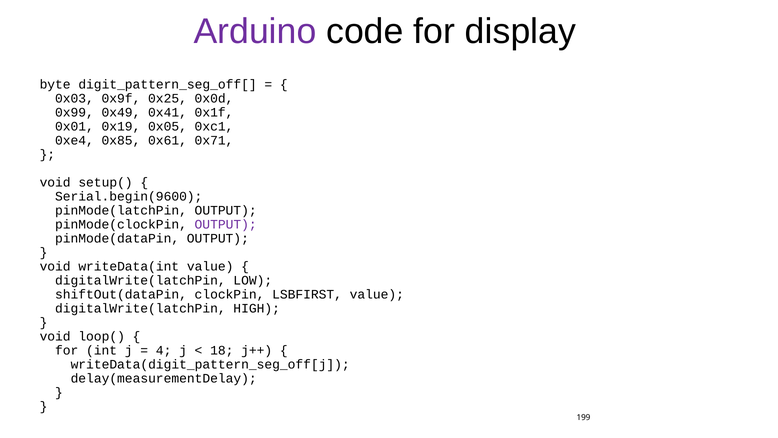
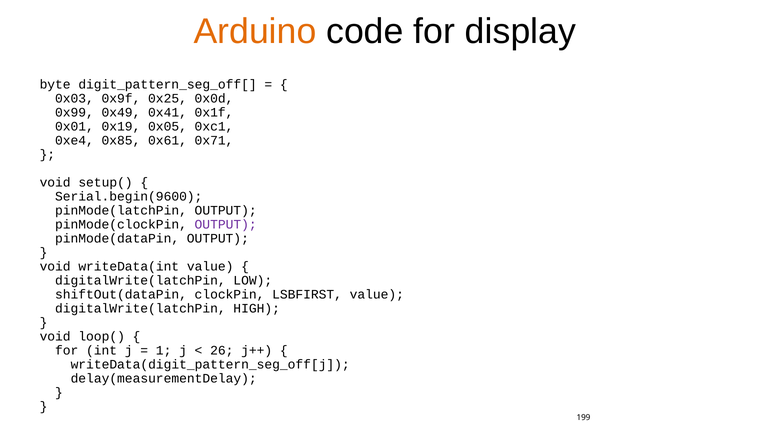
Arduino colour: purple -> orange
4: 4 -> 1
18: 18 -> 26
